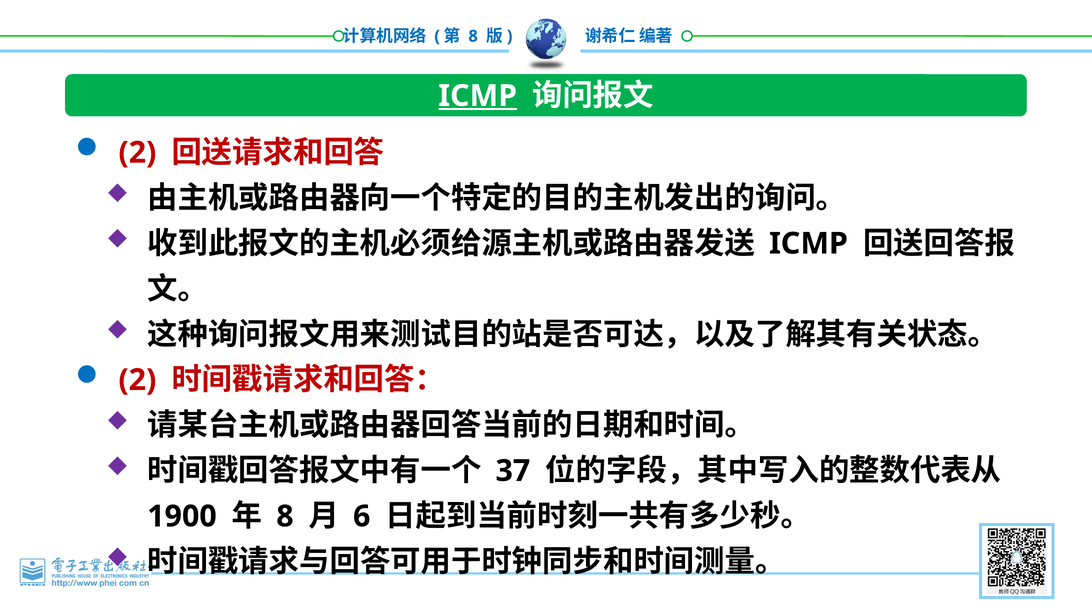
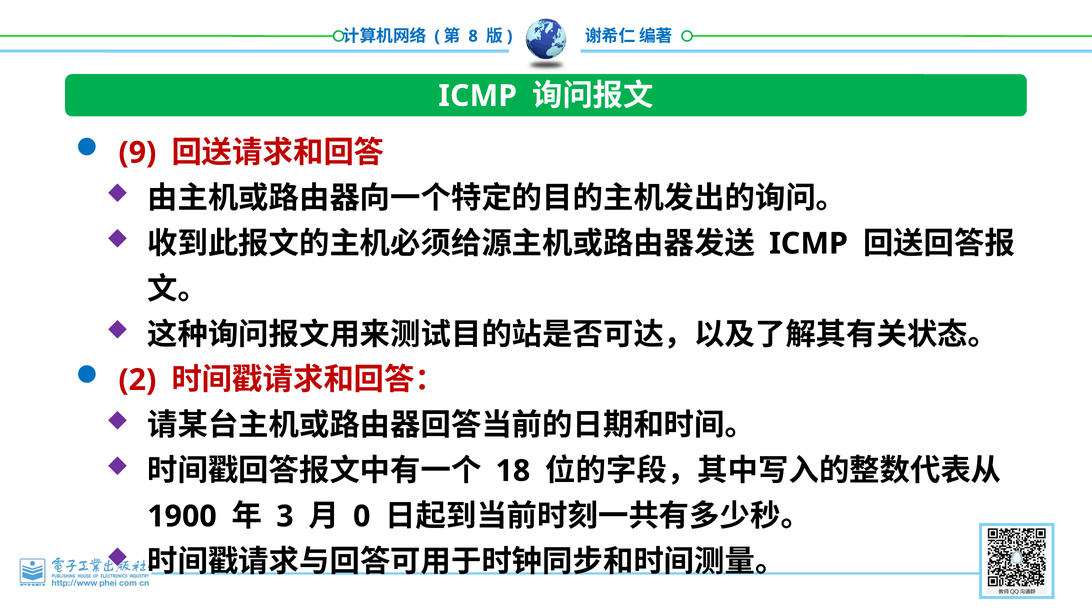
ICMP at (478, 96) underline: present -> none
2 at (137, 153): 2 -> 9
37: 37 -> 18
8 at (285, 517): 8 -> 3
6: 6 -> 0
